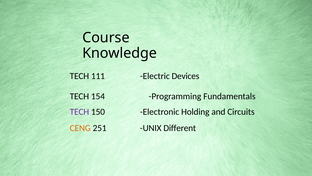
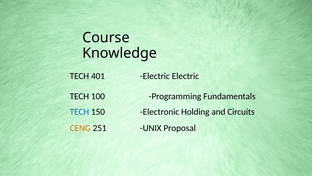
111: 111 -> 401
Electric Devices: Devices -> Electric
154: 154 -> 100
TECH at (79, 112) colour: purple -> blue
Different: Different -> Proposal
